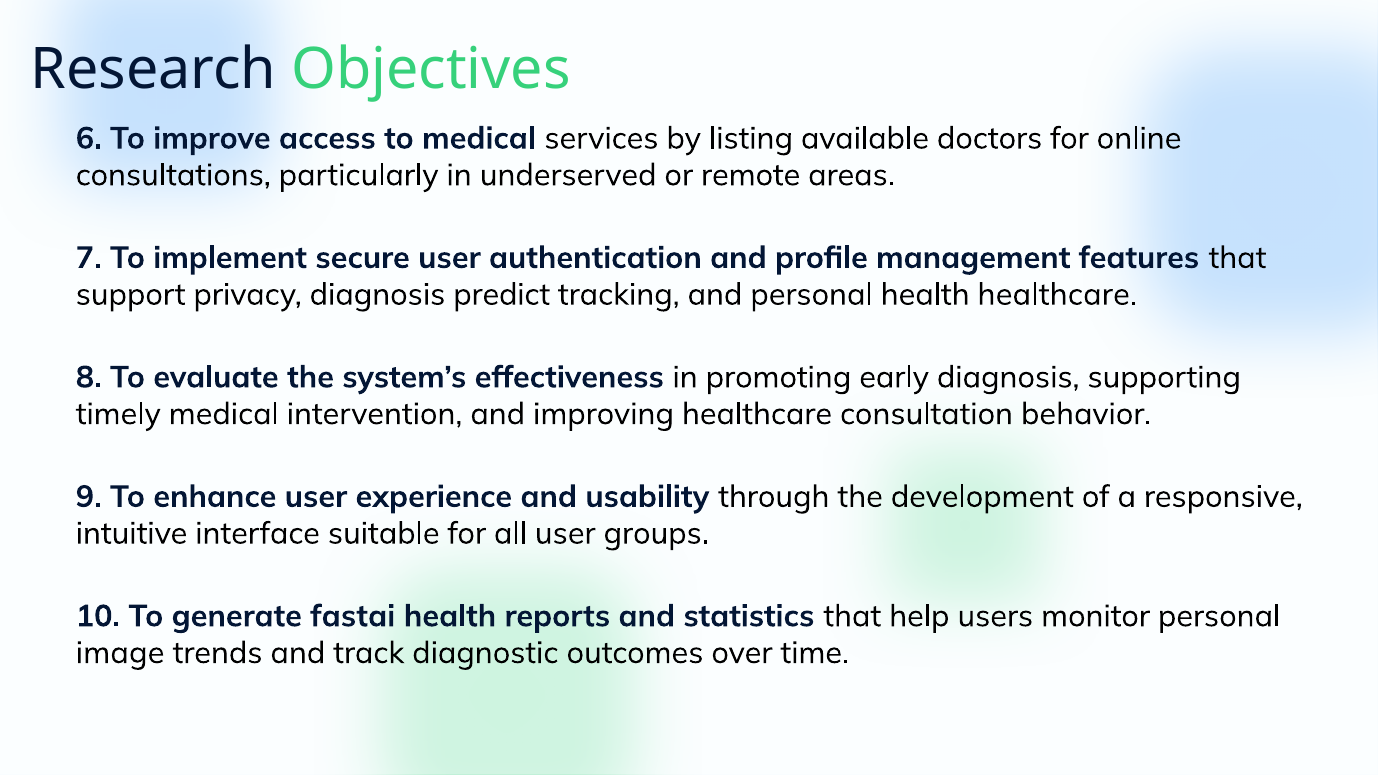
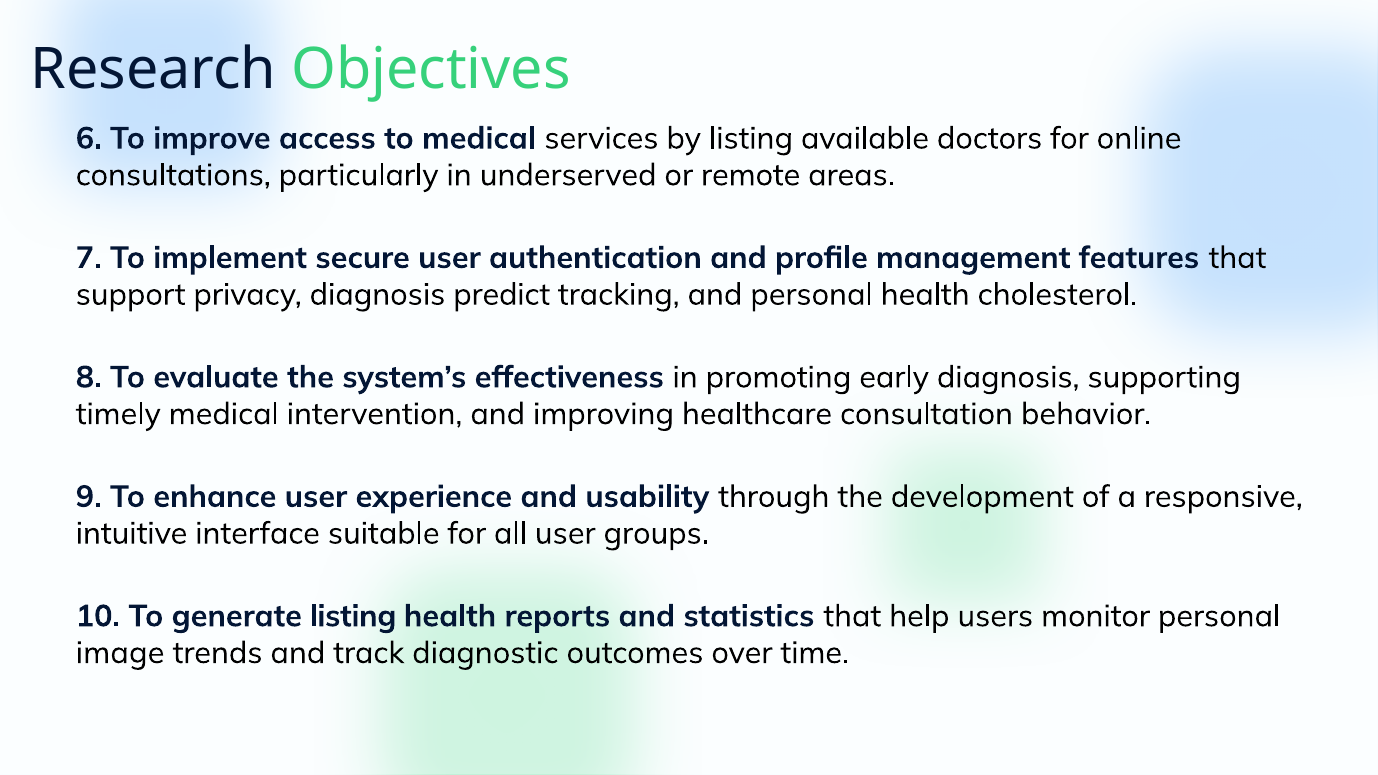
health healthcare: healthcare -> cholesterol
generate fastai: fastai -> listing
